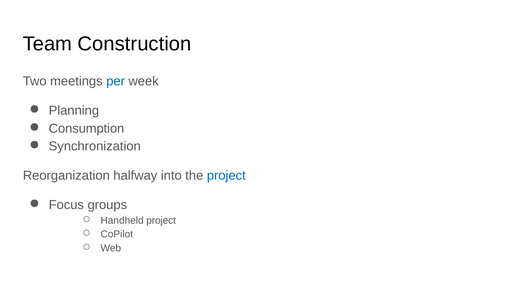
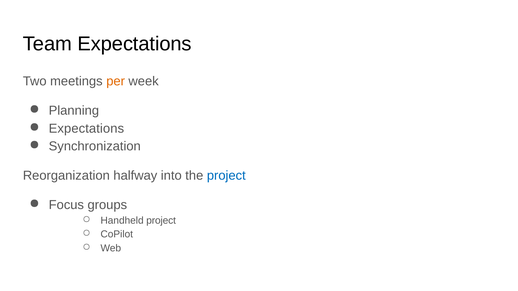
Team Construction: Construction -> Expectations
per colour: blue -> orange
Consumption at (87, 129): Consumption -> Expectations
